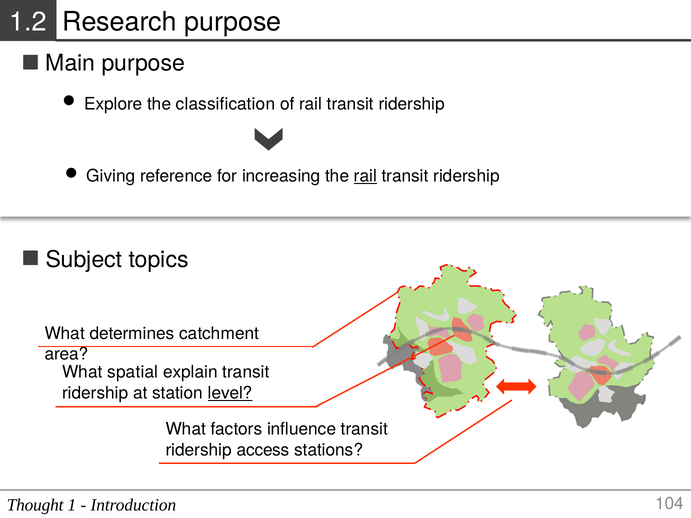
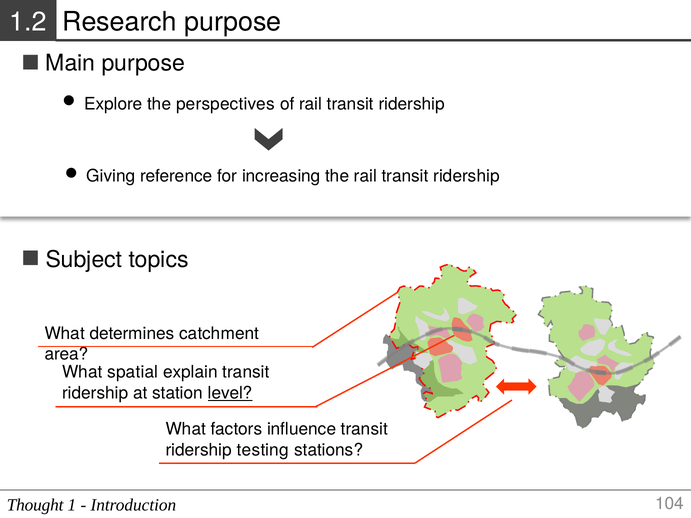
classification: classification -> perspectives
rail at (365, 176) underline: present -> none
access: access -> testing
